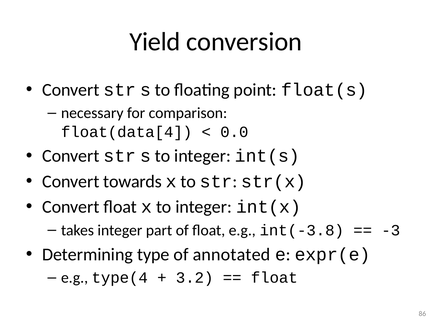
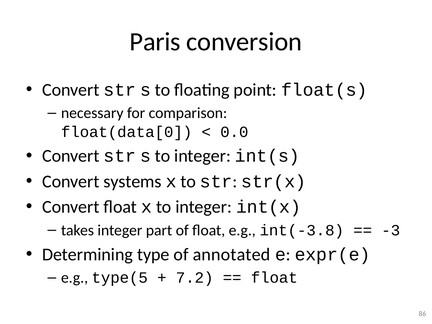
Yield: Yield -> Paris
float(data[4: float(data[4 -> float(data[0
towards: towards -> systems
type(4: type(4 -> type(5
3.2: 3.2 -> 7.2
